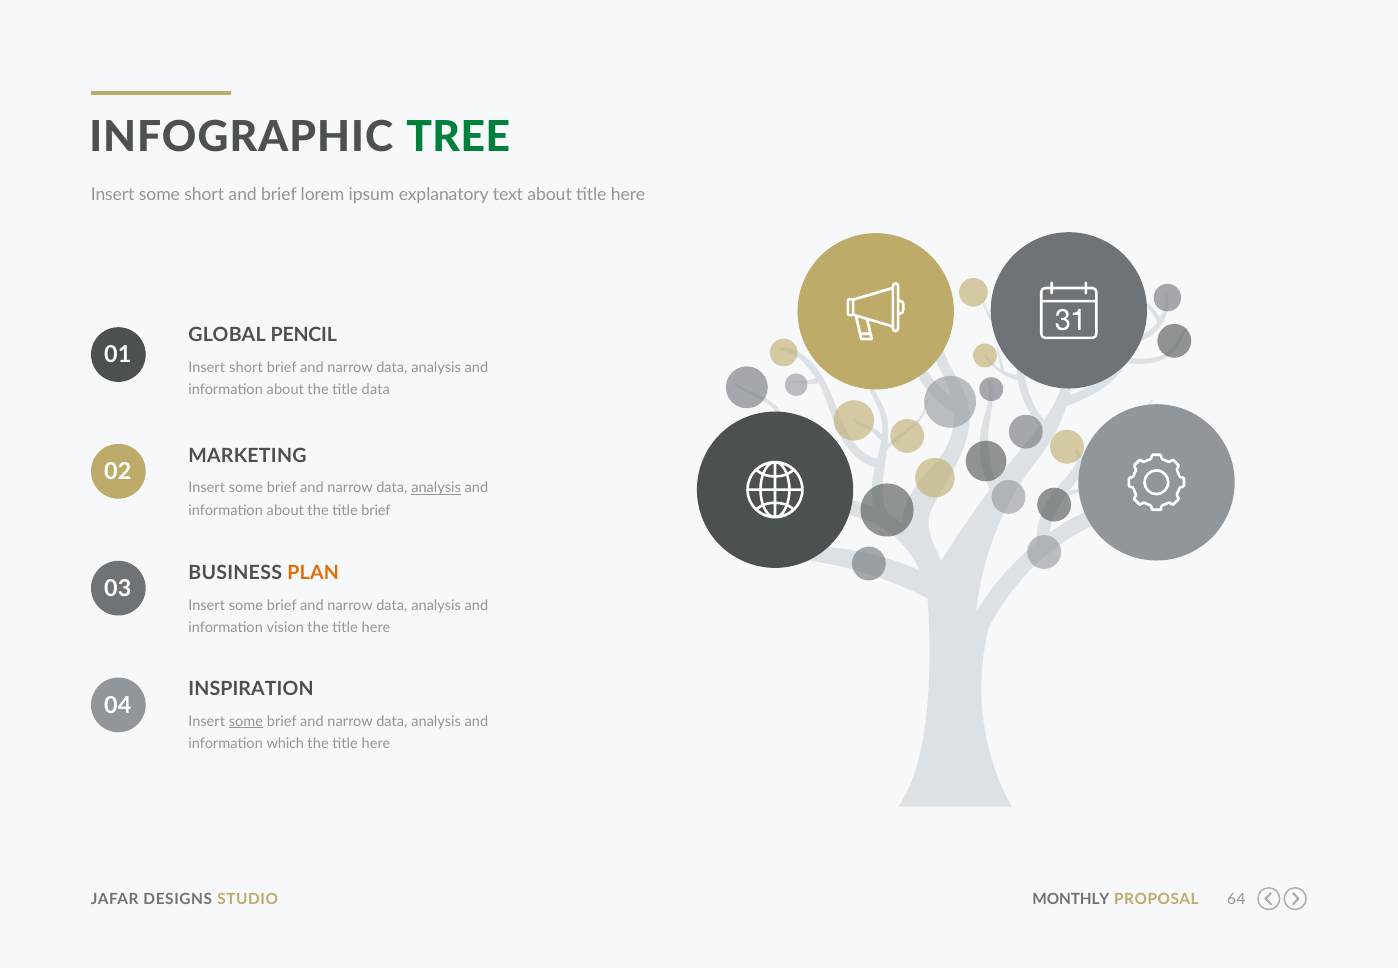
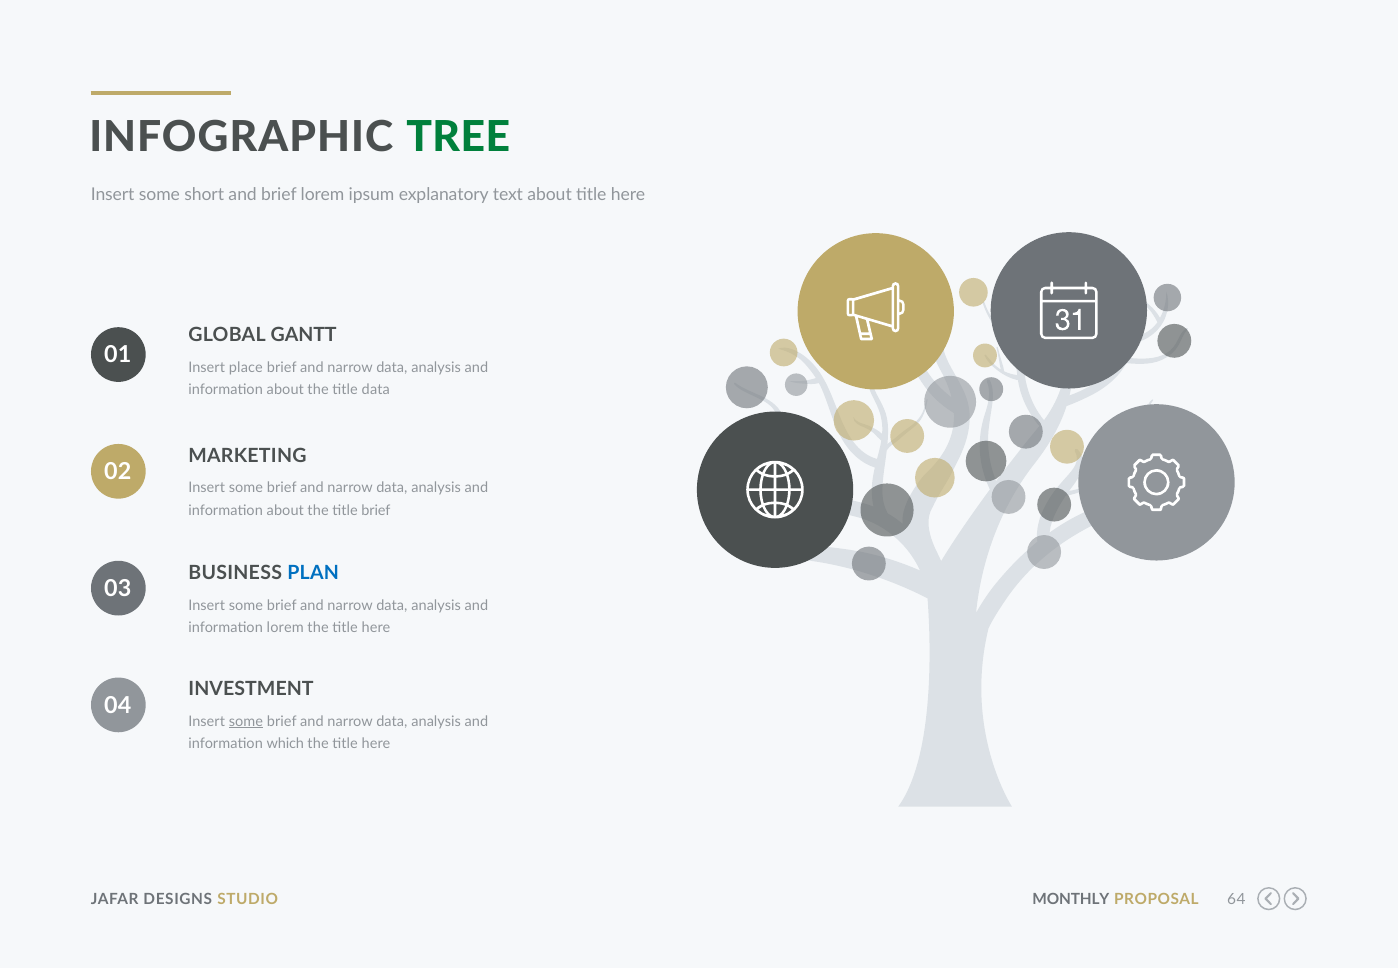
PENCIL: PENCIL -> GANTT
Insert short: short -> place
analysis at (436, 488) underline: present -> none
PLAN colour: orange -> blue
information vision: vision -> lorem
INSPIRATION: INSPIRATION -> INVESTMENT
